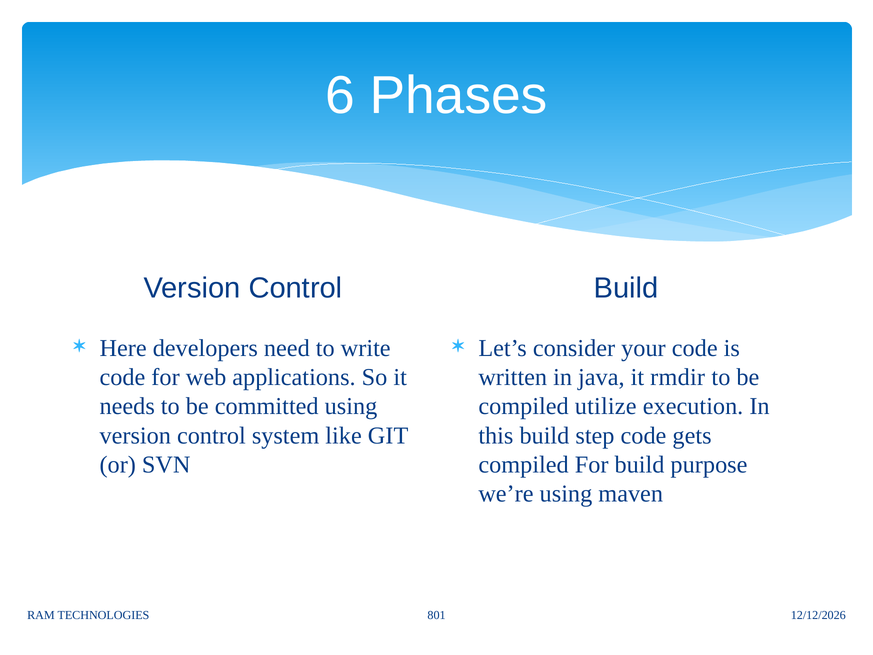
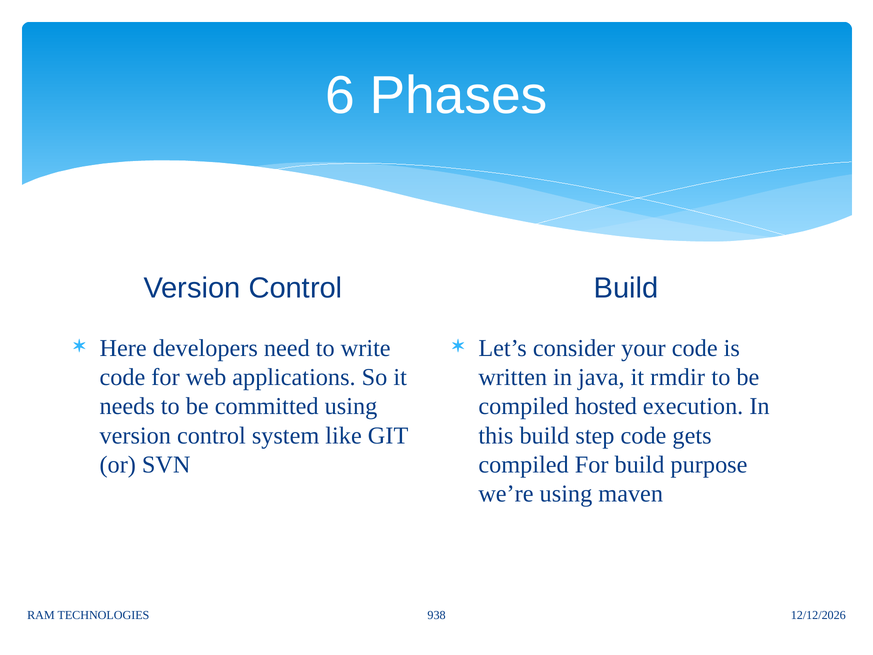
utilize: utilize -> hosted
801: 801 -> 938
